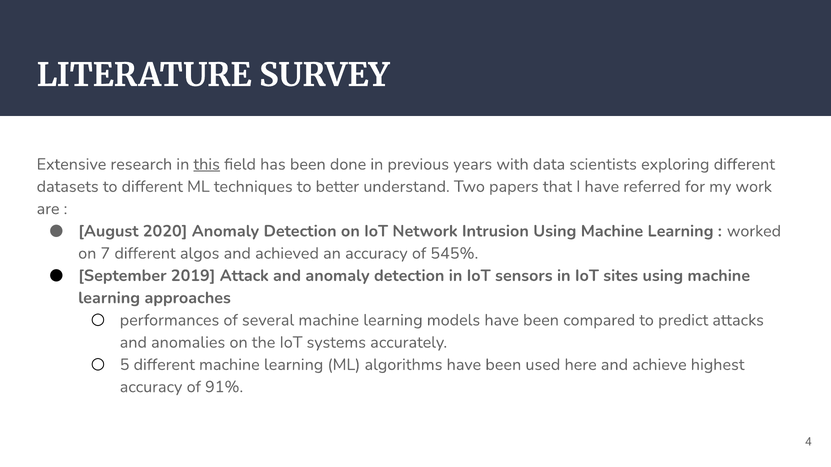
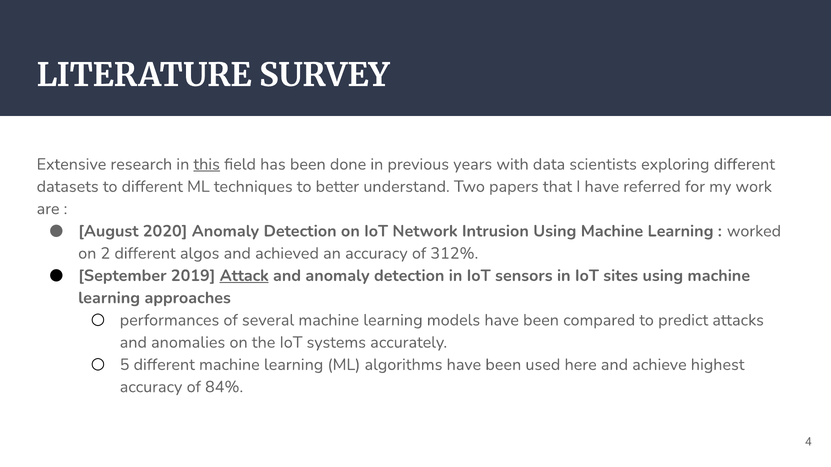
7: 7 -> 2
545%: 545% -> 312%
Attack underline: none -> present
91%: 91% -> 84%
